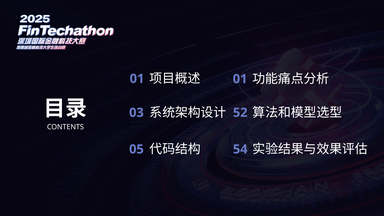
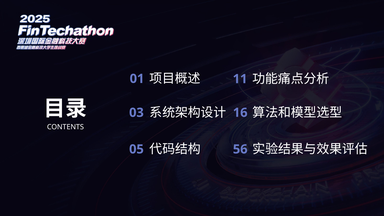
01 at (240, 79): 01 -> 11
52: 52 -> 16
54: 54 -> 56
